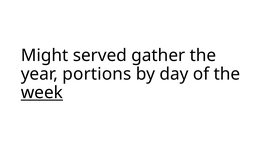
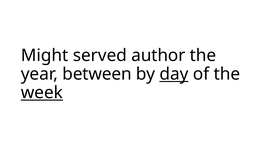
gather: gather -> author
portions: portions -> between
day underline: none -> present
